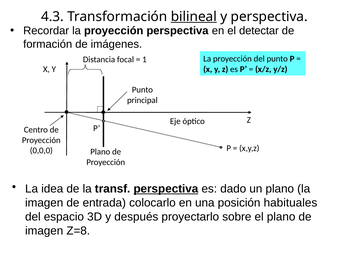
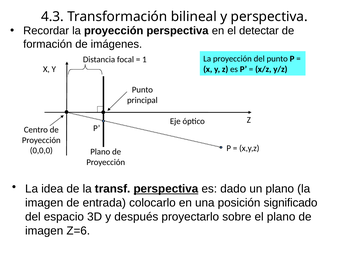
bilineal underline: present -> none
habituales: habituales -> significado
Z=8: Z=8 -> Z=6
